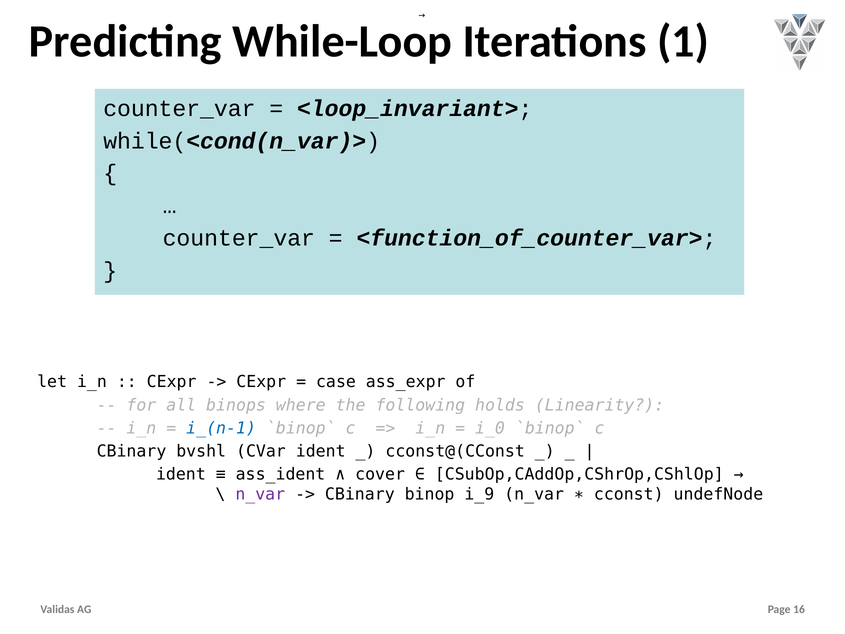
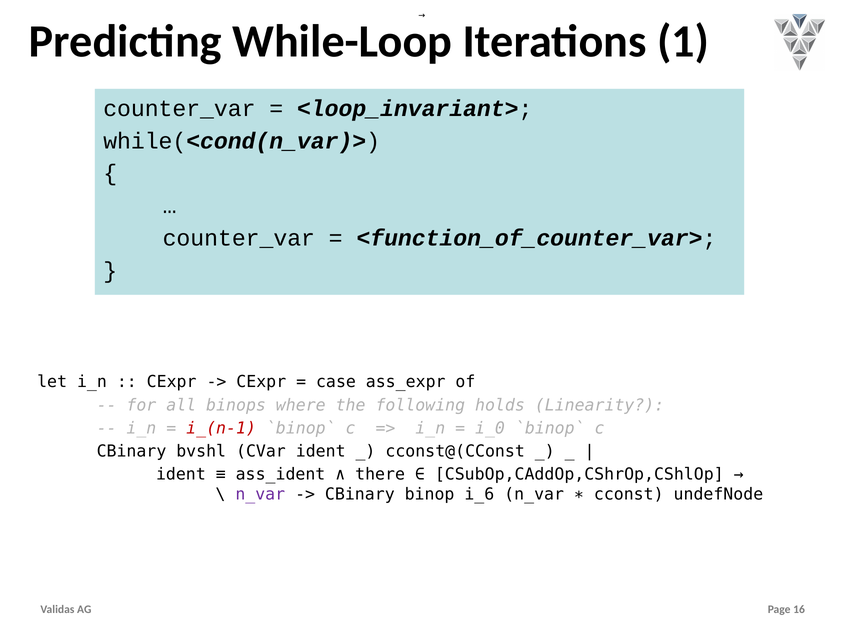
i_(n-1 colour: blue -> red
cover: cover -> there
i_9: i_9 -> i_6
